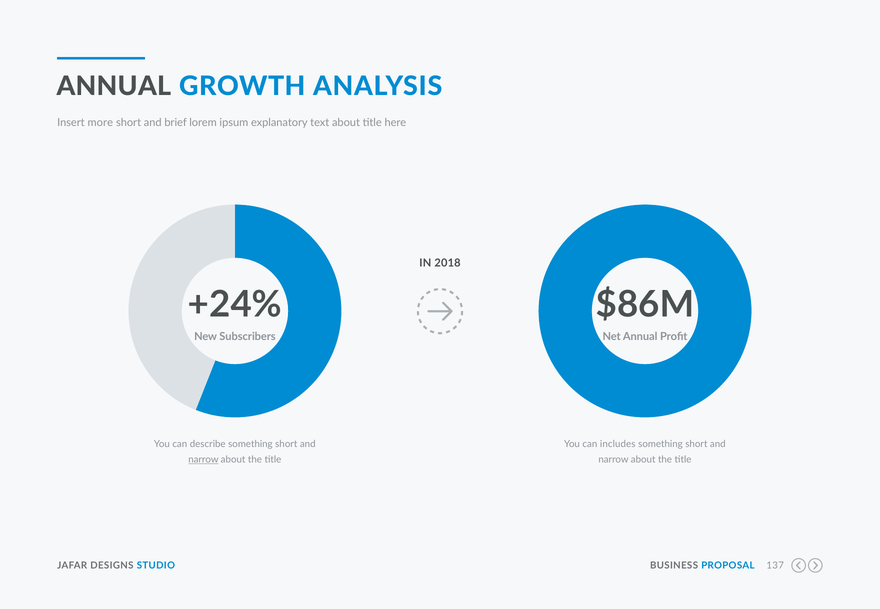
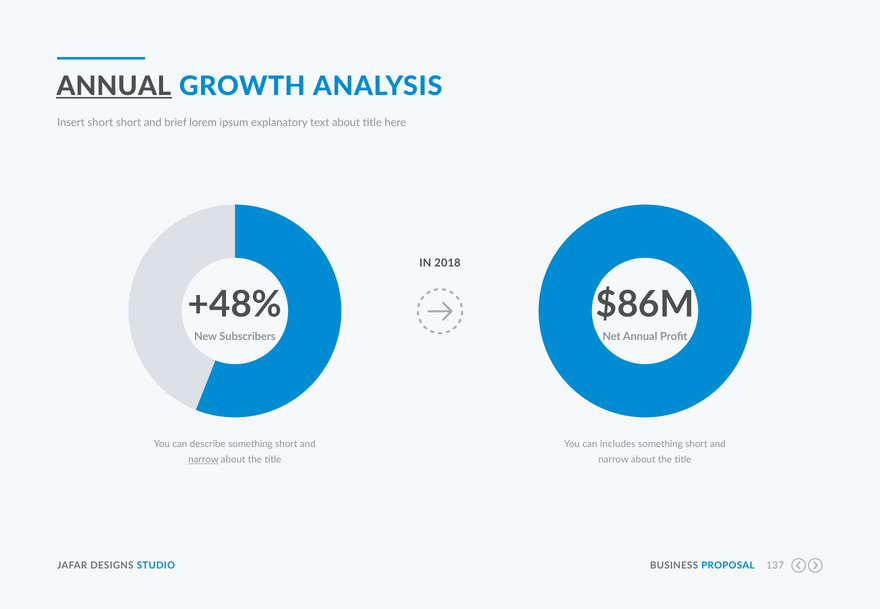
ANNUAL at (114, 86) underline: none -> present
Insert more: more -> short
+24%: +24% -> +48%
